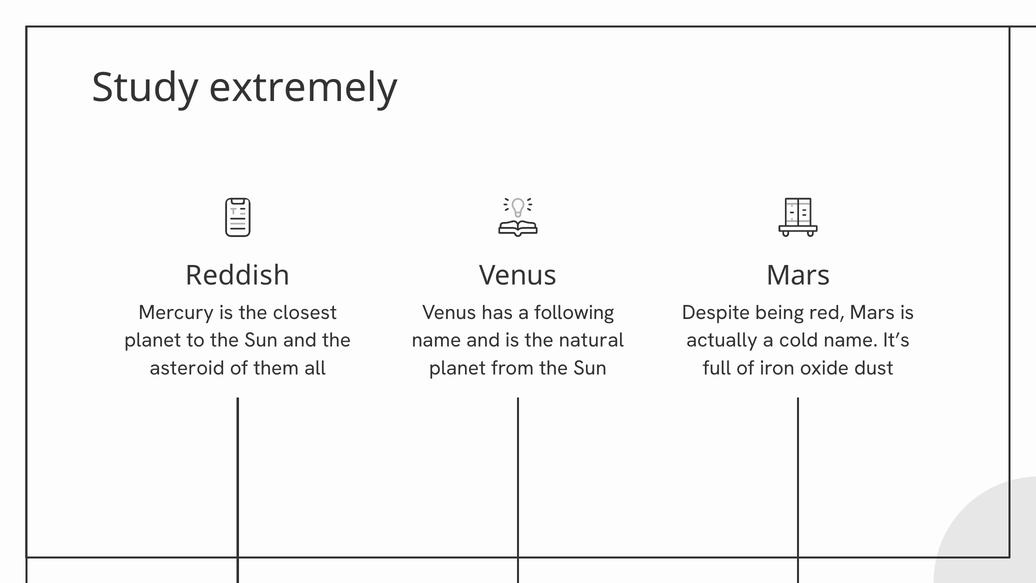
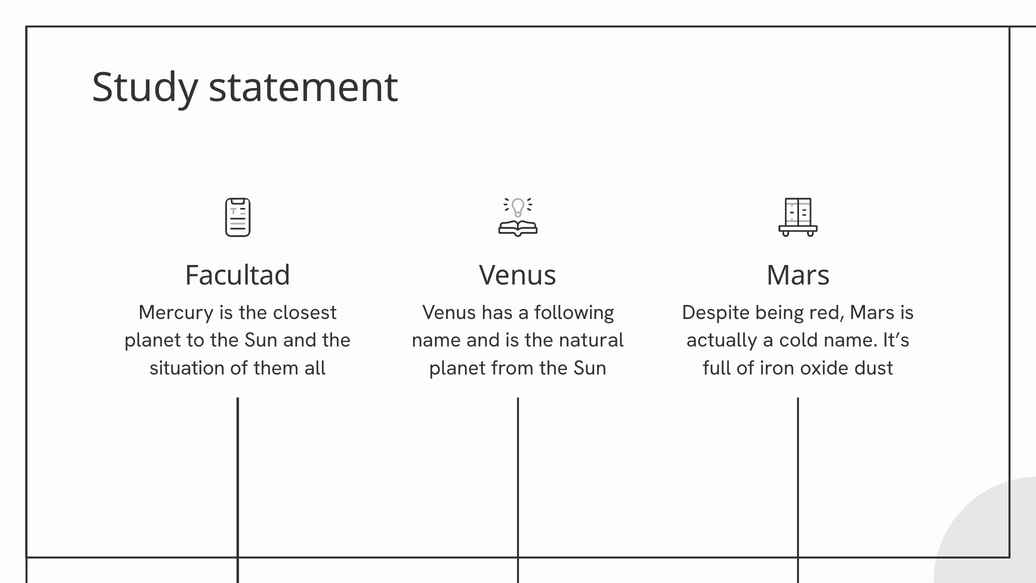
extremely: extremely -> statement
Reddish: Reddish -> Facultad
asteroid: asteroid -> situation
